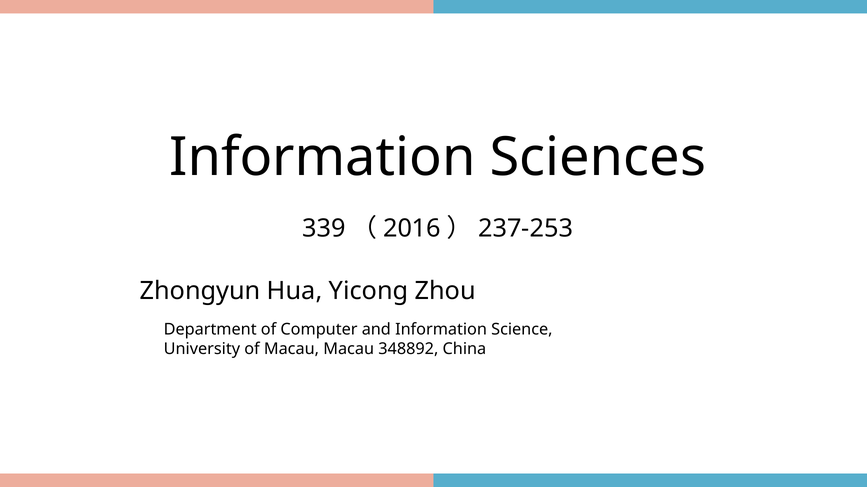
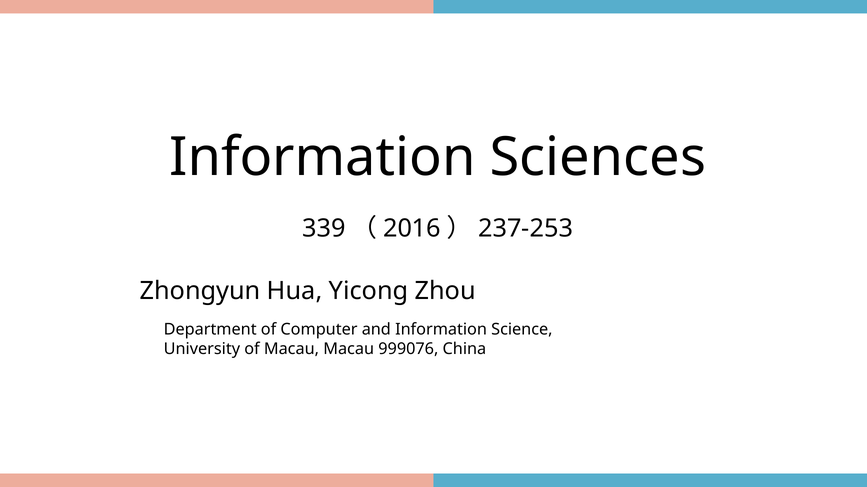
348892: 348892 -> 999076
